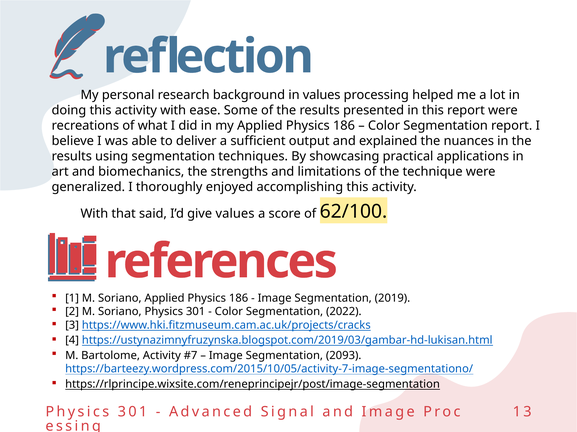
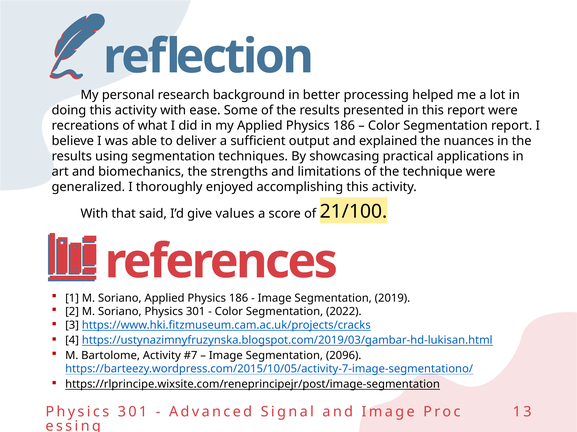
values at (322, 95): values -> better
62/100: 62/100 -> 21/100
2093: 2093 -> 2096
